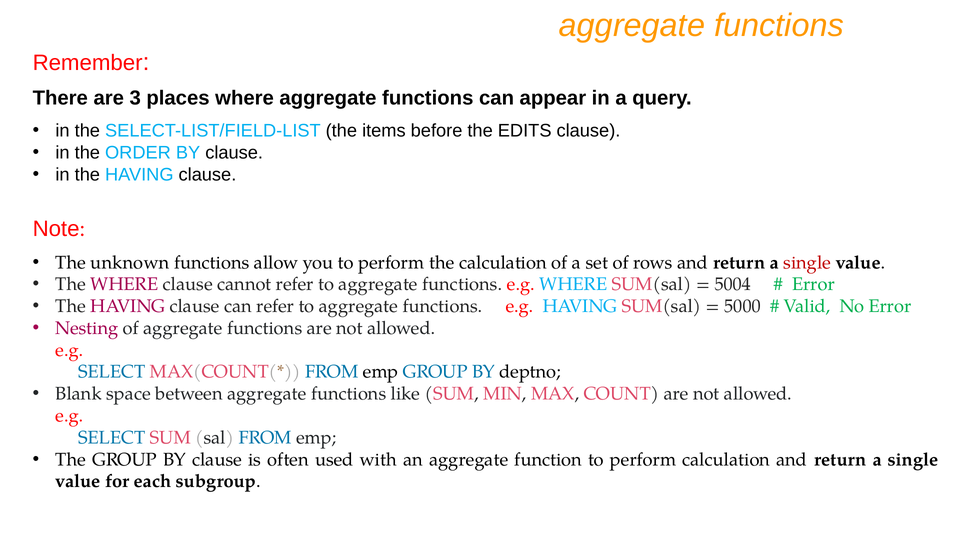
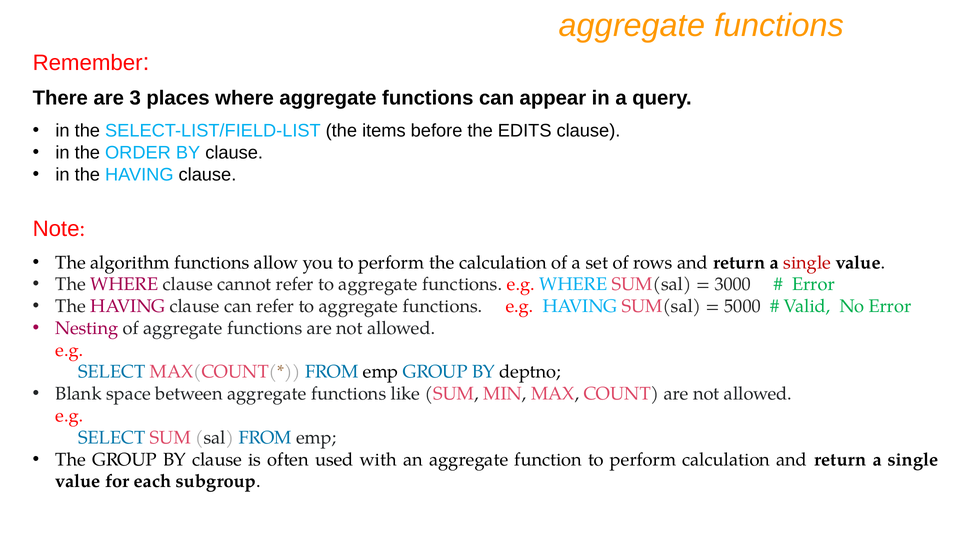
unknown: unknown -> algorithm
5004: 5004 -> 3000
